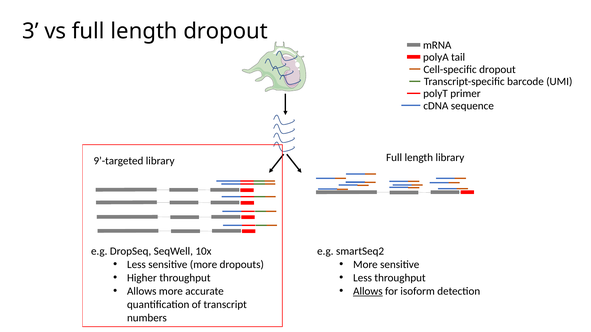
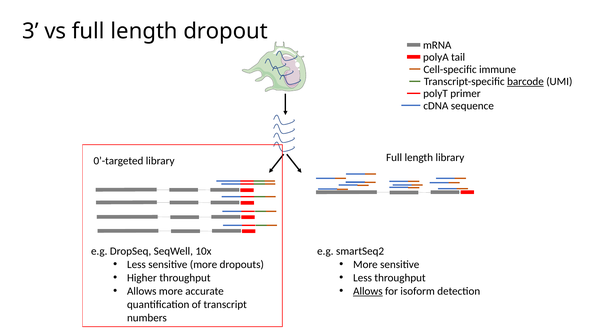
Cell-specific dropout: dropout -> immune
barcode underline: none -> present
9’-targeted: 9’-targeted -> 0’-targeted
